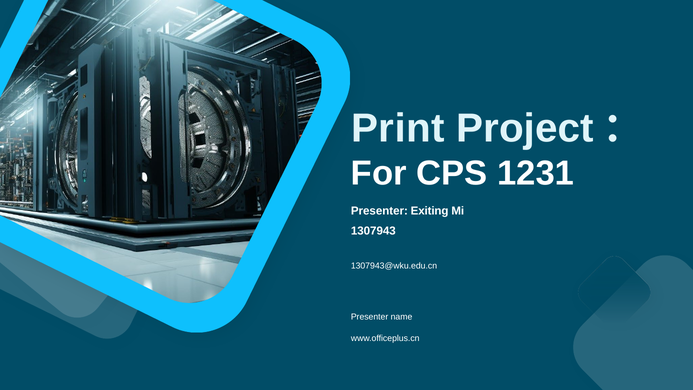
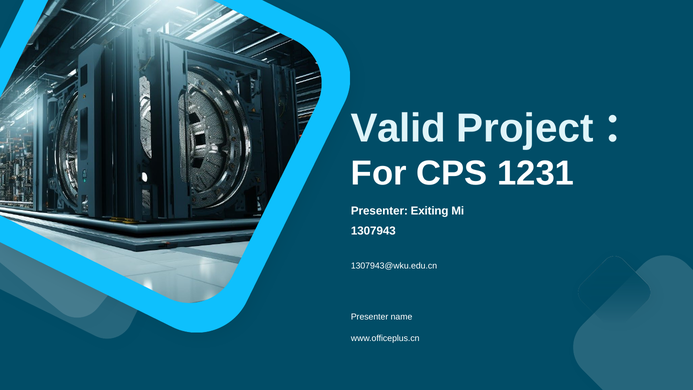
Print: Print -> Valid
